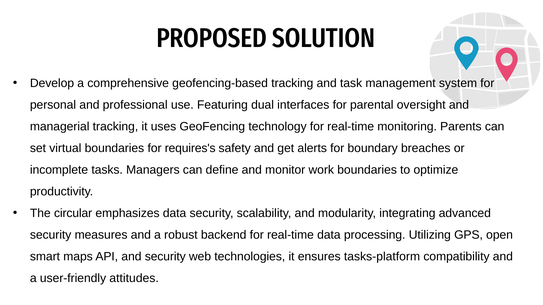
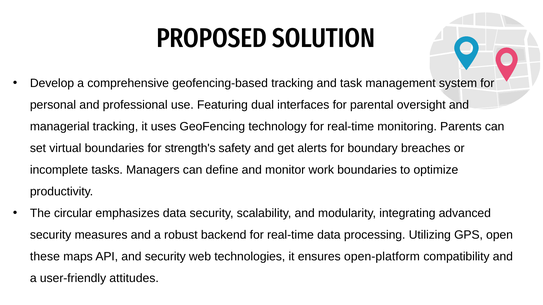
requires's: requires's -> strength's
smart: smart -> these
tasks-platform: tasks-platform -> open-platform
